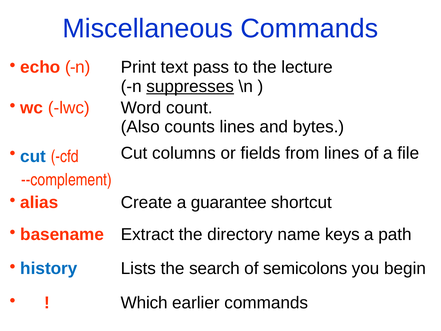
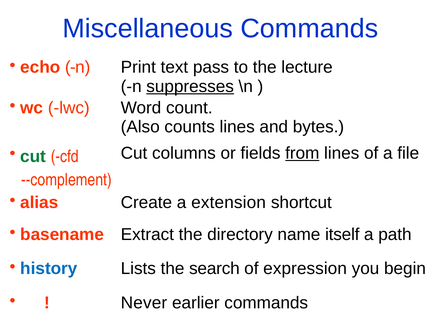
from underline: none -> present
cut at (33, 156) colour: blue -> green
guarantee: guarantee -> extension
keys: keys -> itself
semicolons: semicolons -> expression
Which: Which -> Never
